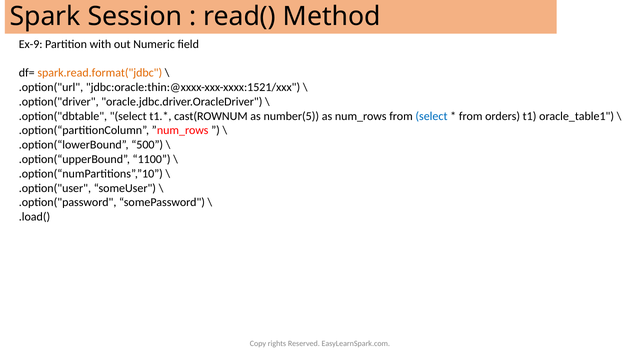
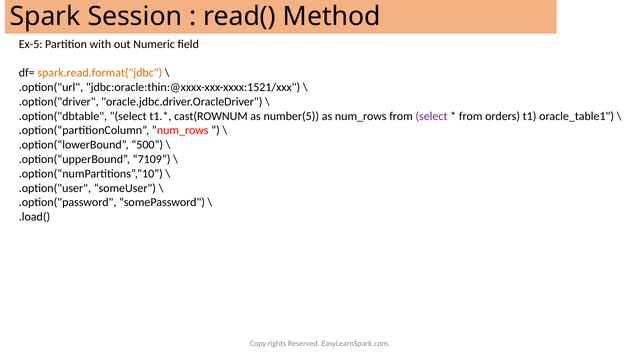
Ex-9: Ex-9 -> Ex-5
select at (431, 116) colour: blue -> purple
1100: 1100 -> 7109
